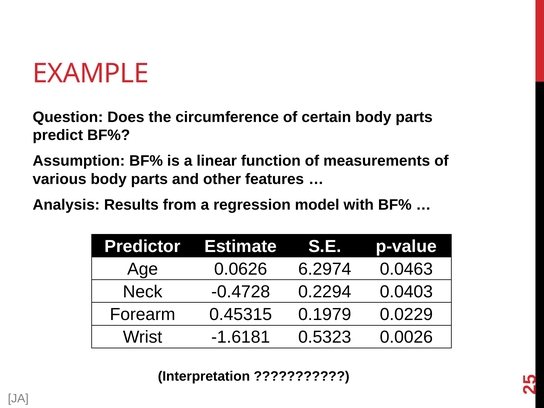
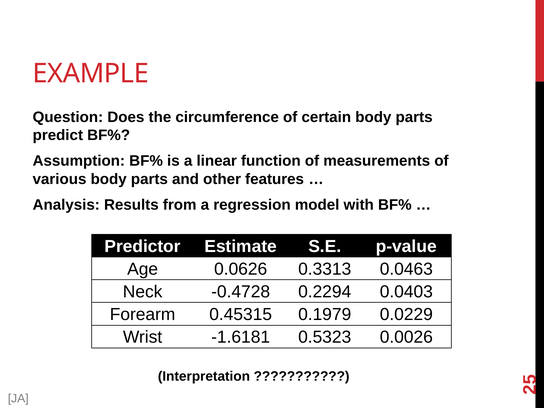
6.2974: 6.2974 -> 0.3313
